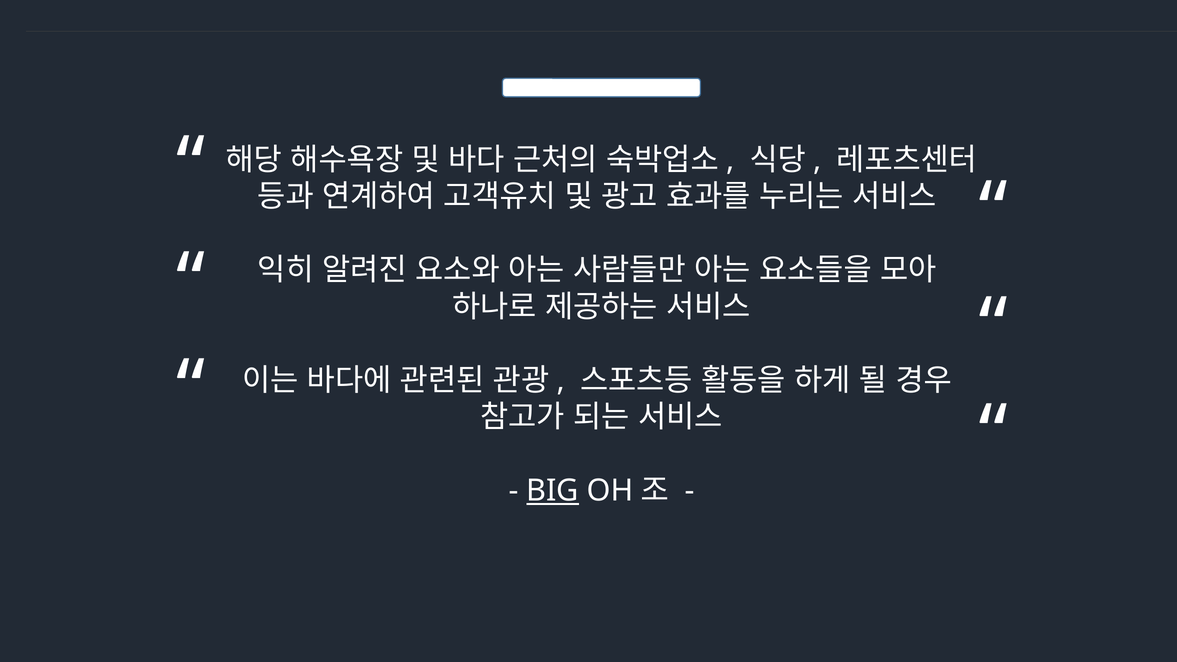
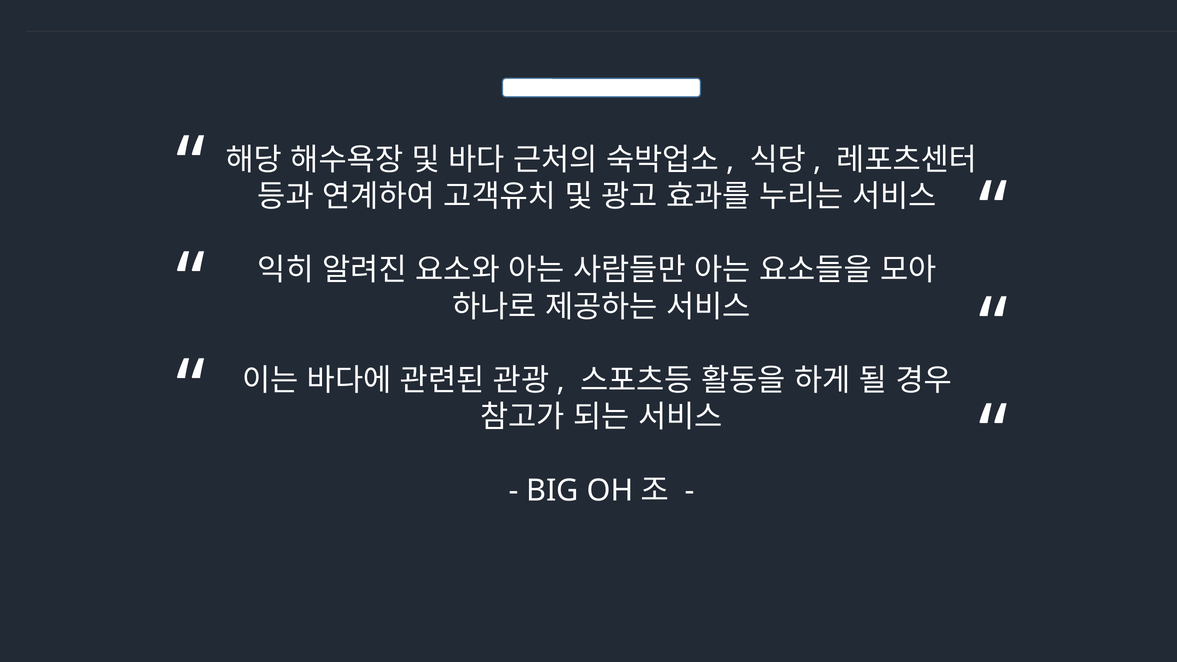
BIG underline: present -> none
